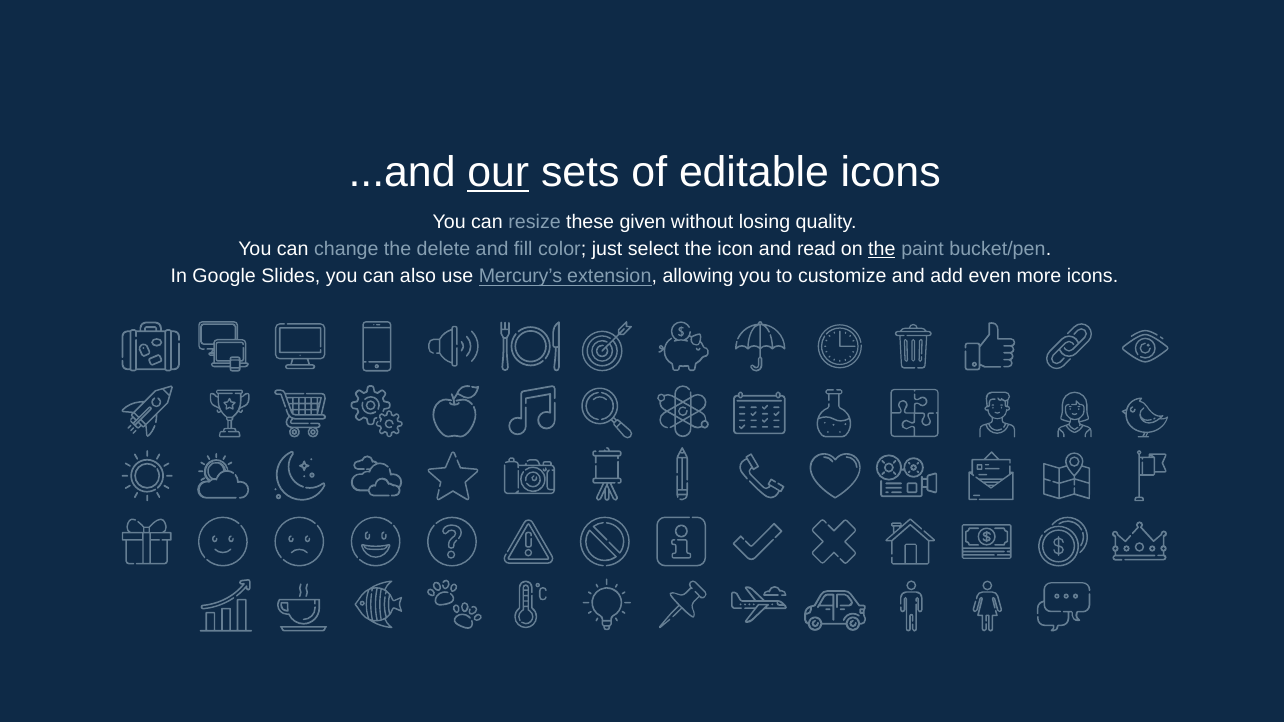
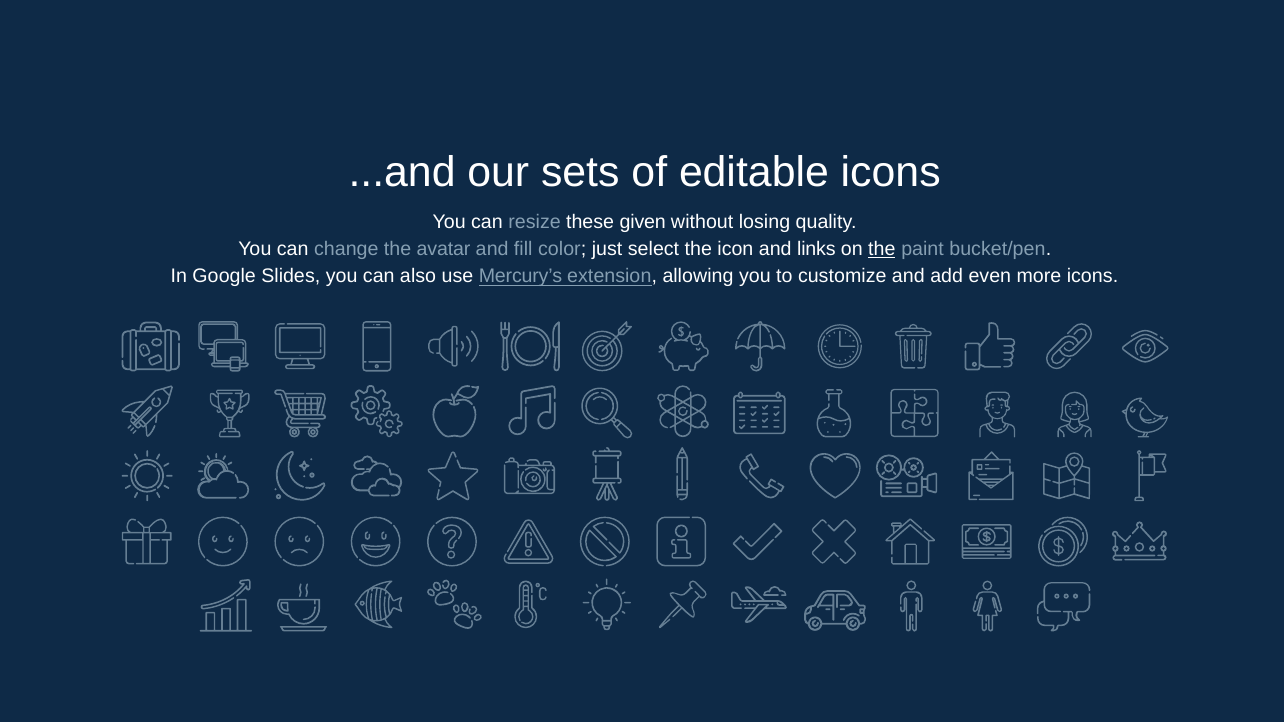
our underline: present -> none
delete: delete -> avatar
read: read -> links
